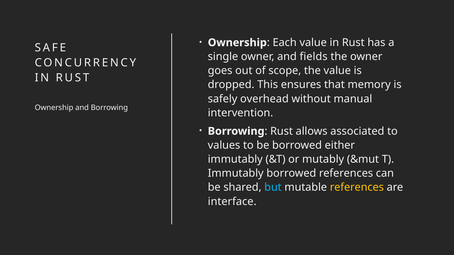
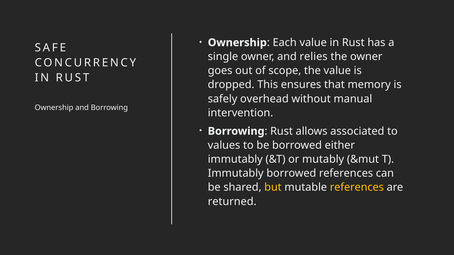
fields: fields -> relies
but colour: light blue -> yellow
interface: interface -> returned
